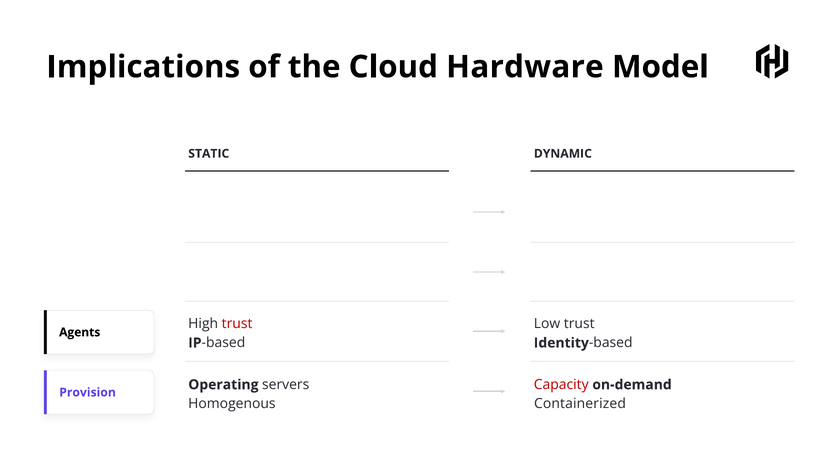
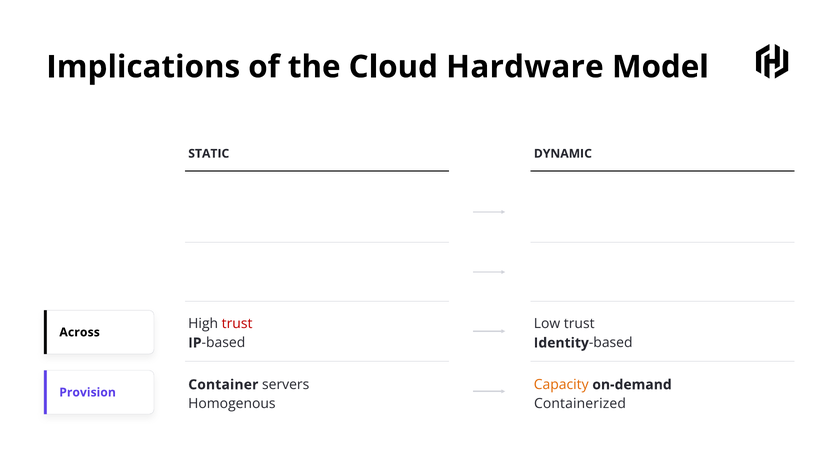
Agents: Agents -> Across
Operating: Operating -> Container
Capacity colour: red -> orange
